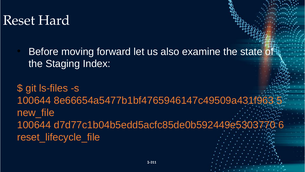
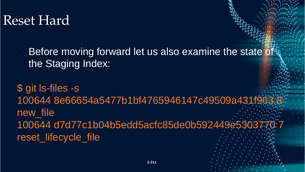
5: 5 -> 8
6: 6 -> 7
